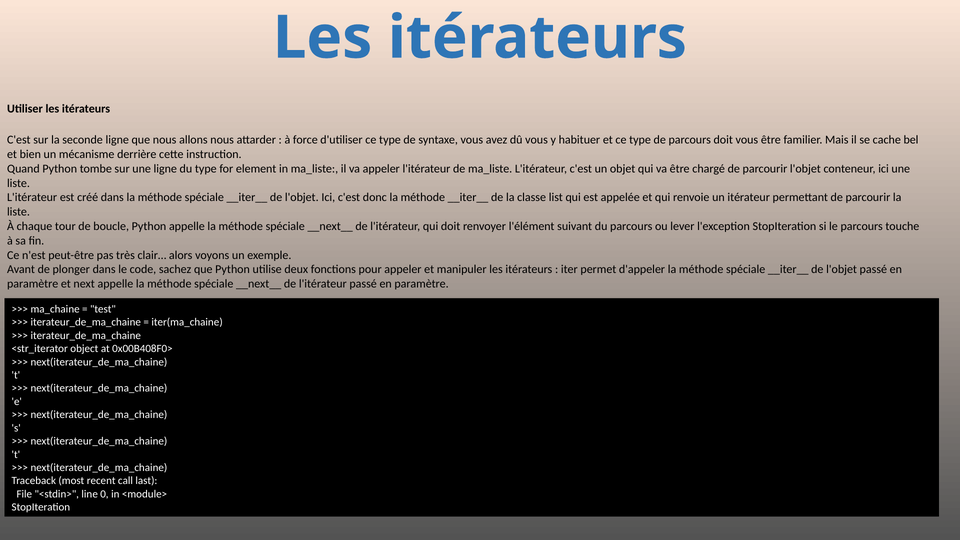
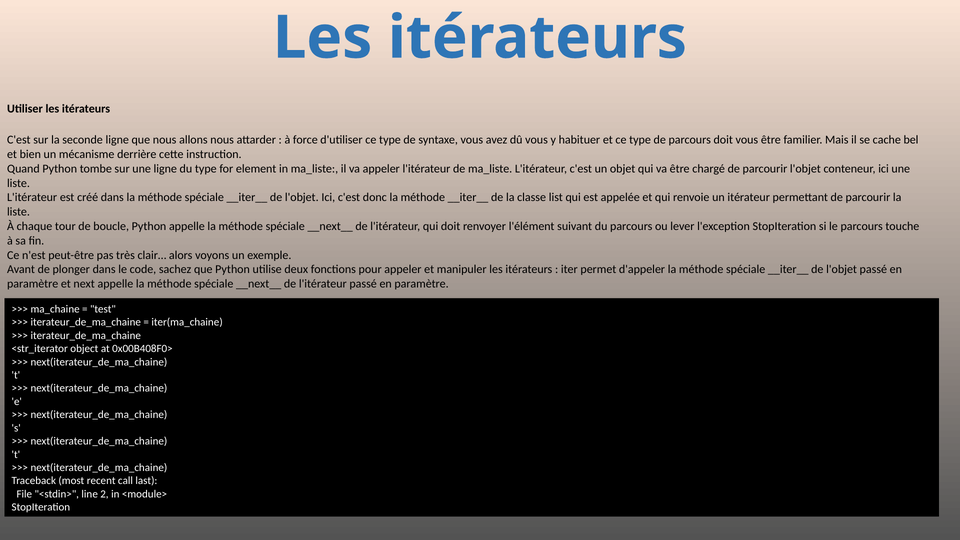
0: 0 -> 2
